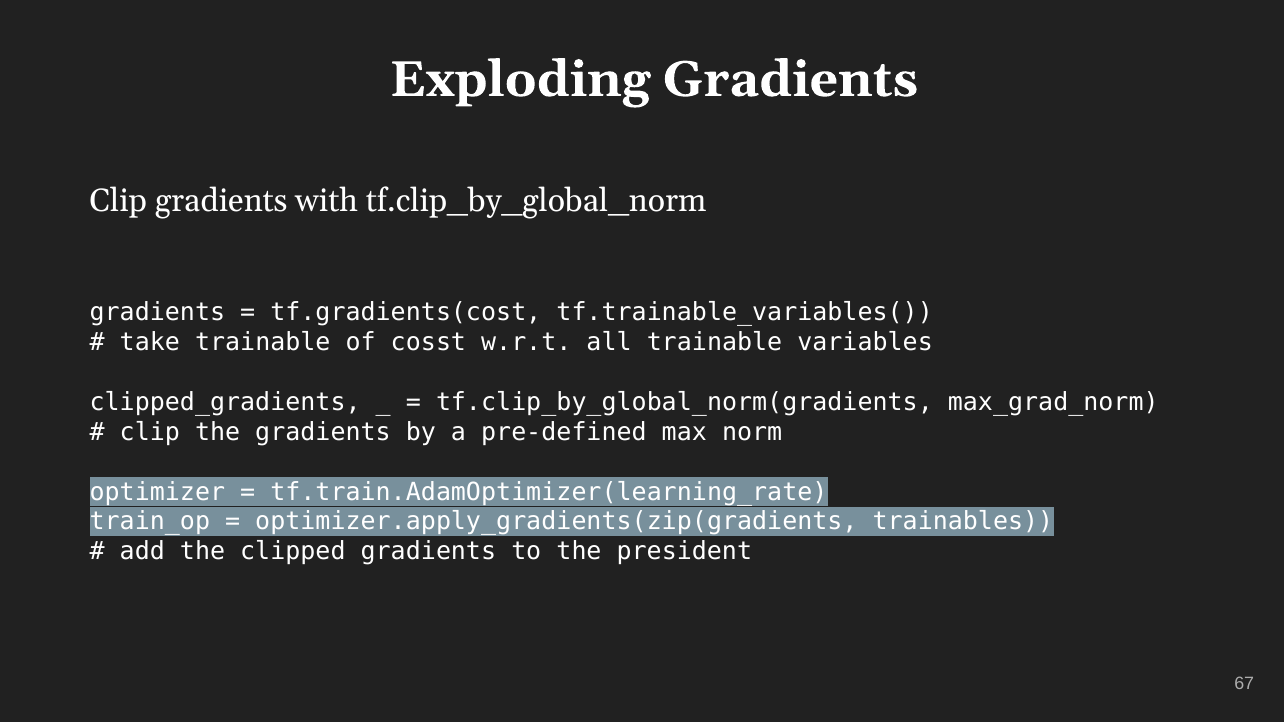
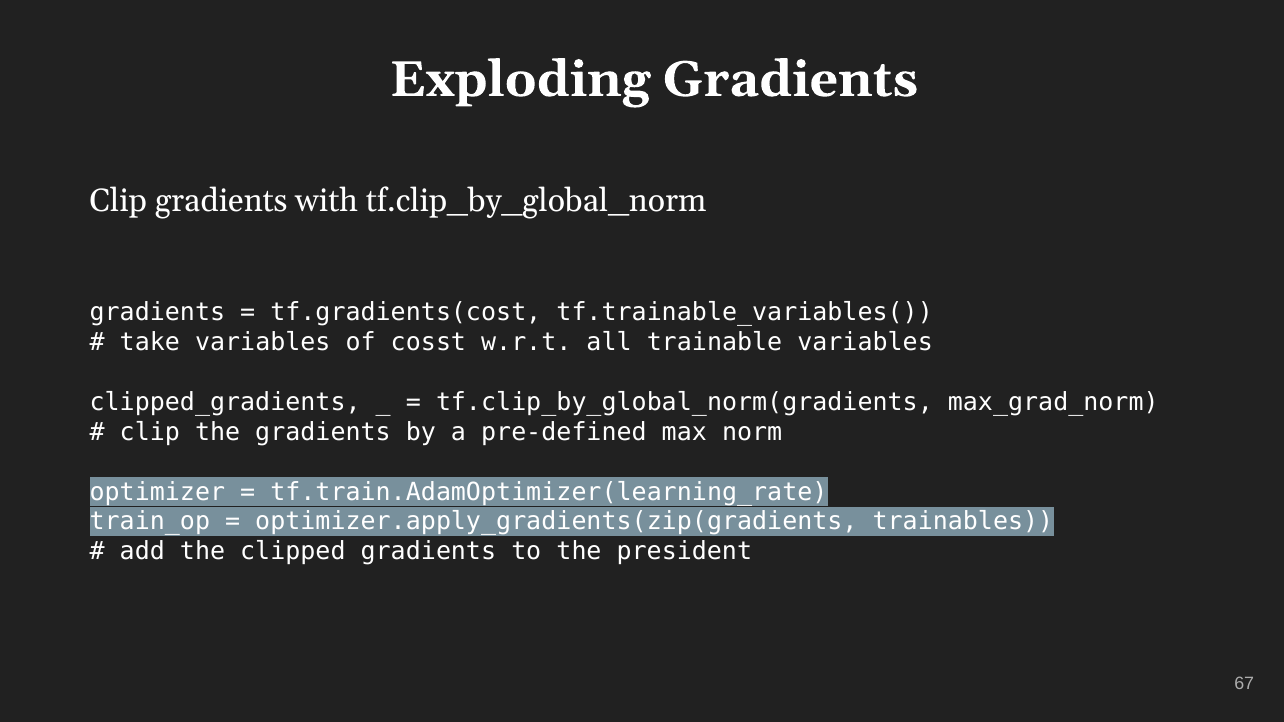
take trainable: trainable -> variables
